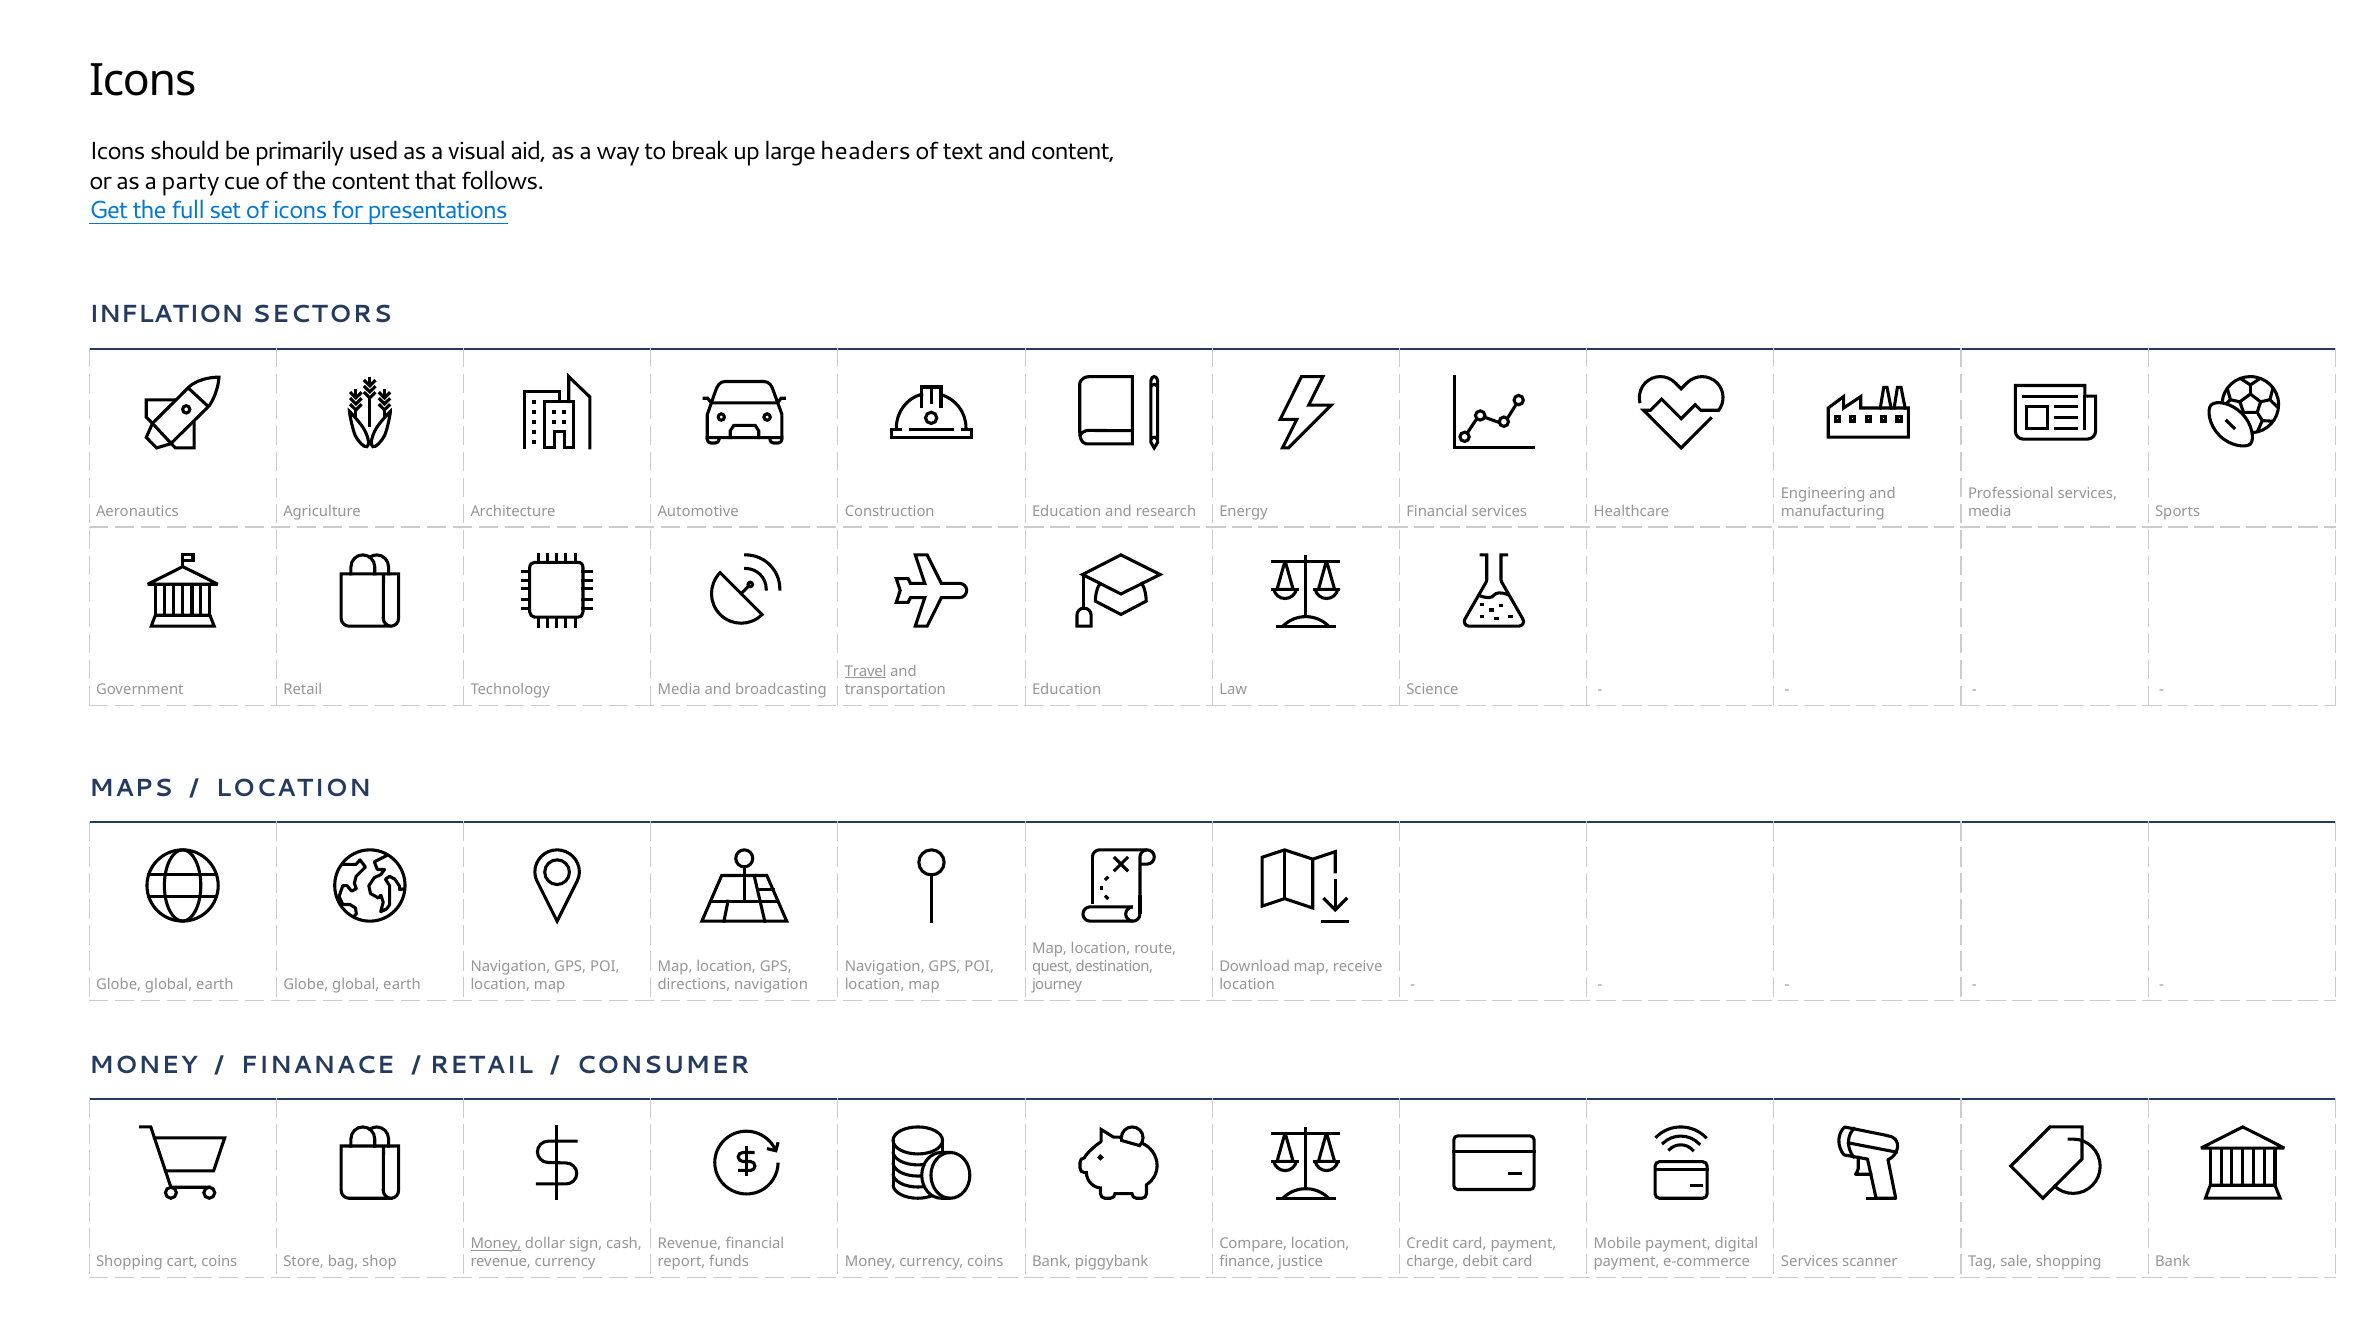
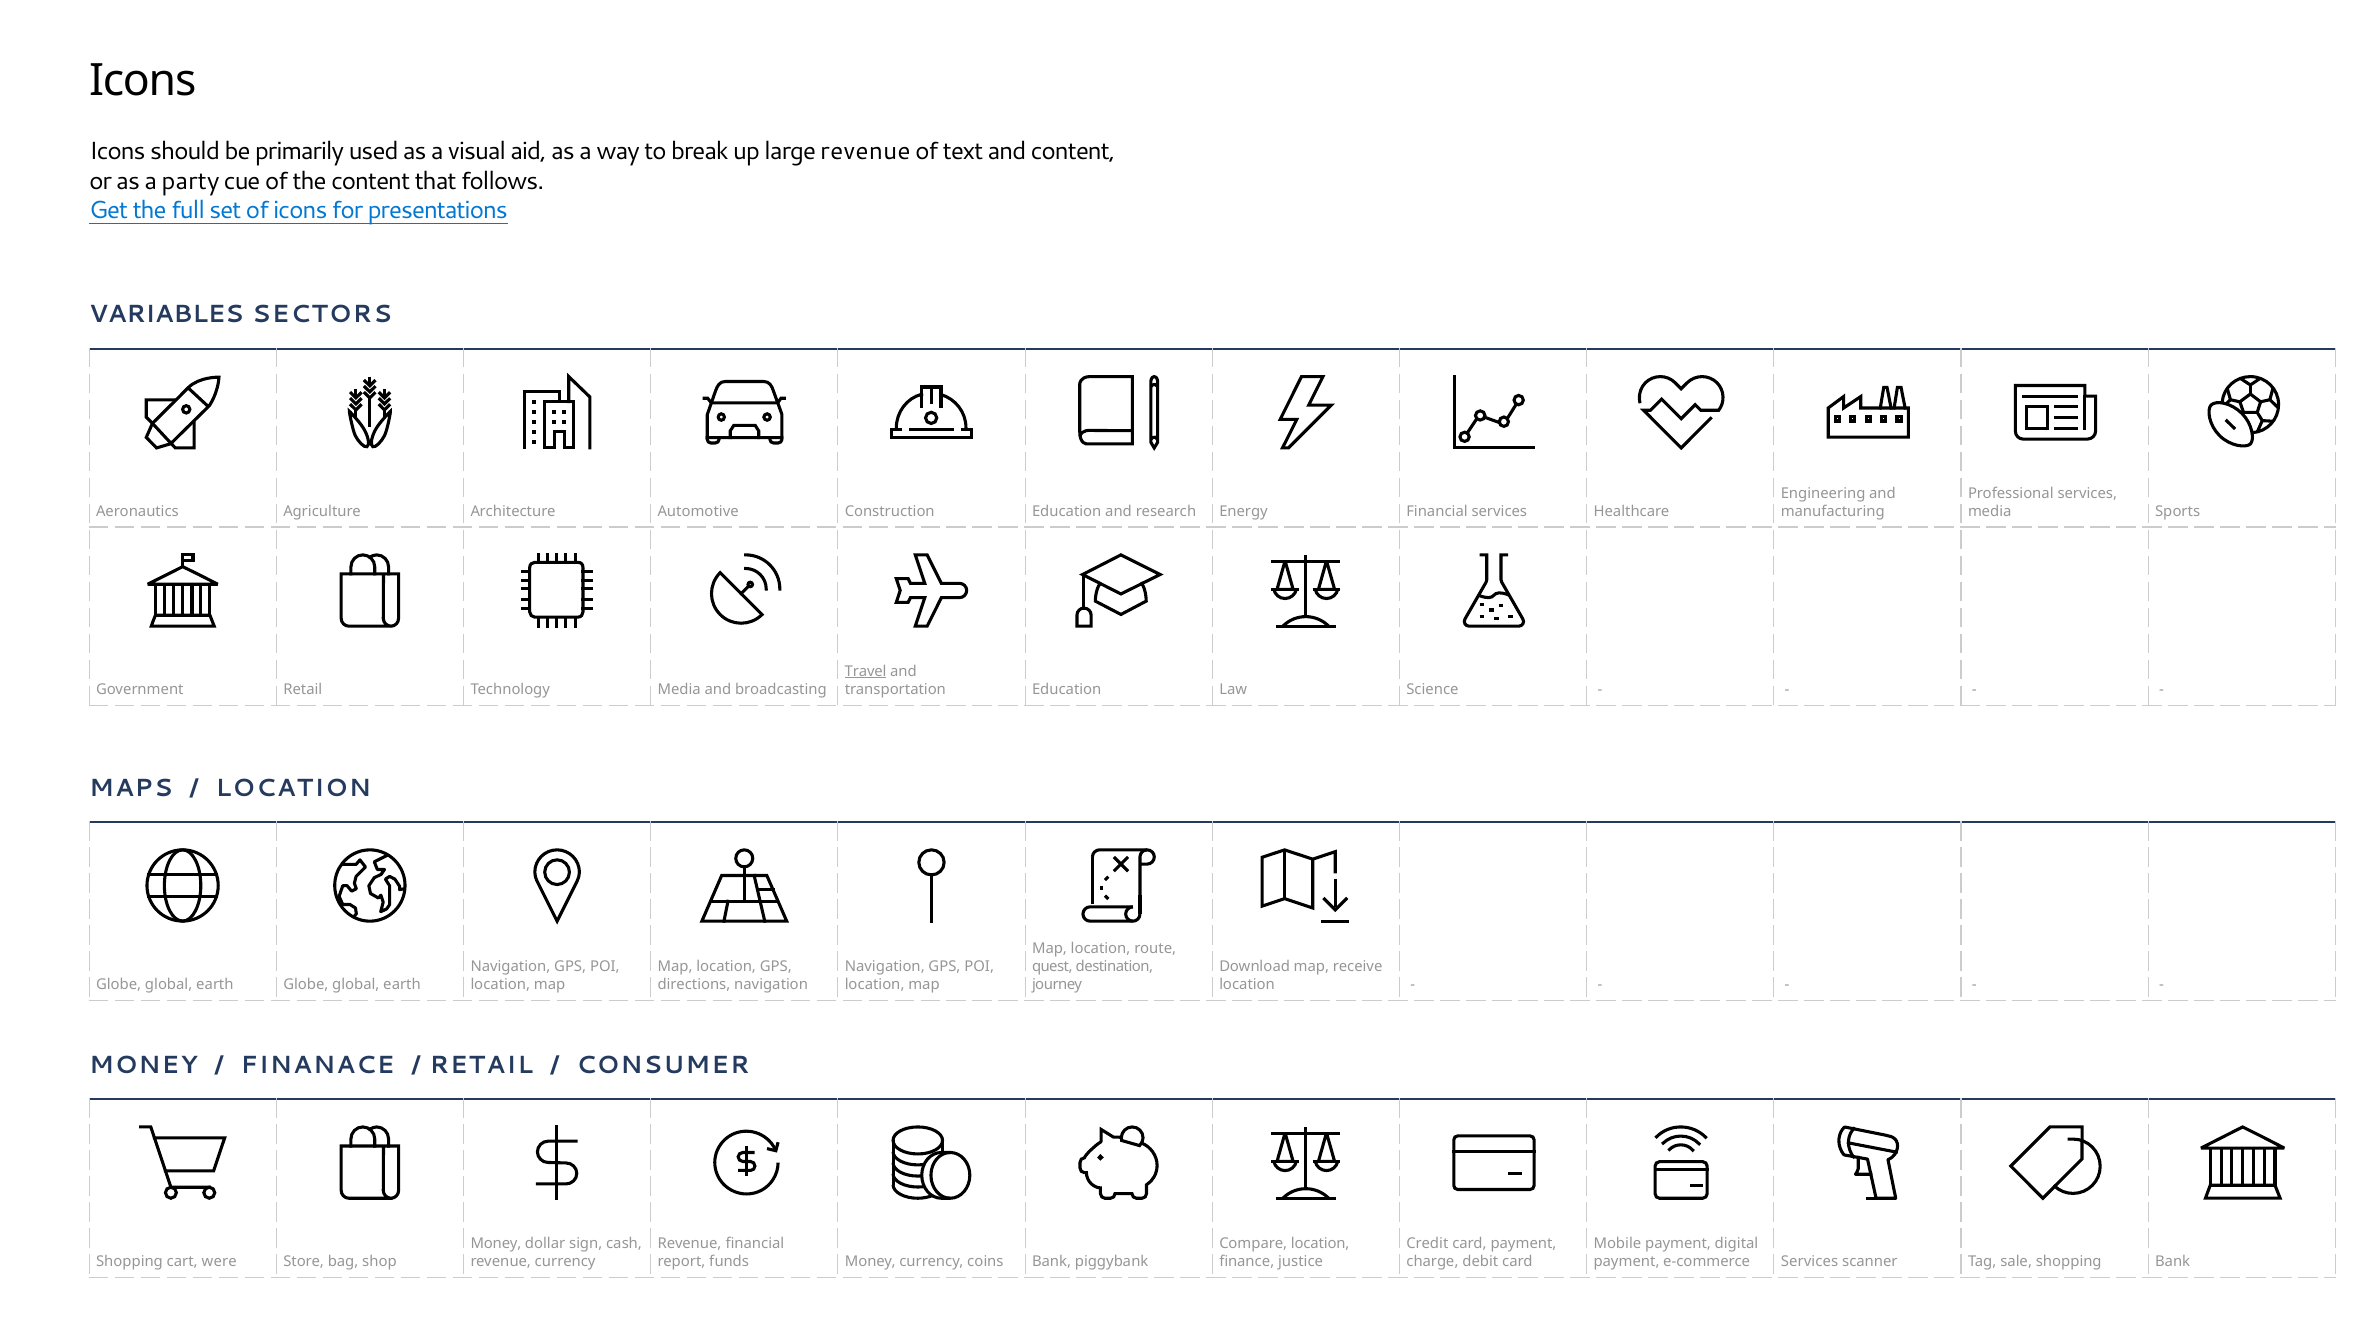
large headers: headers -> revenue
INFLATION: INFLATION -> VARIABLES
Money at (496, 1244) underline: present -> none
cart coins: coins -> were
